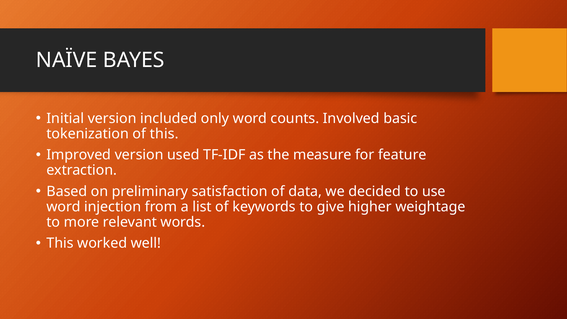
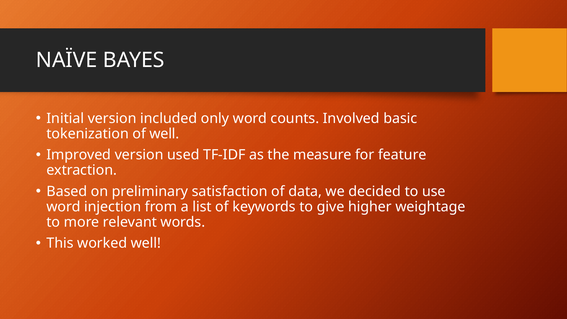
of this: this -> well
